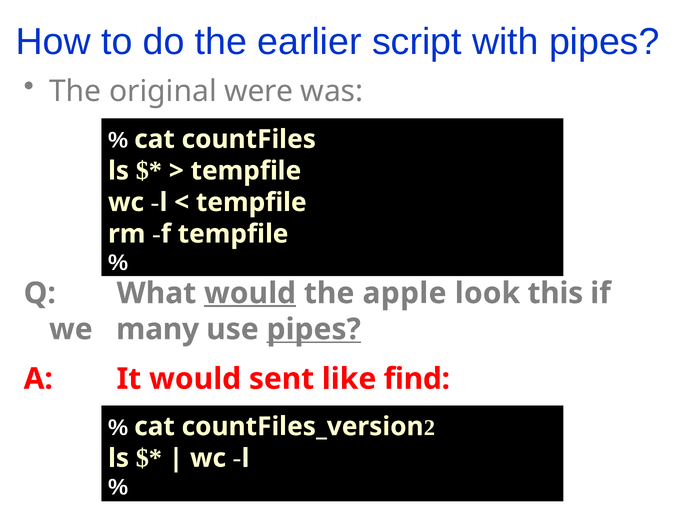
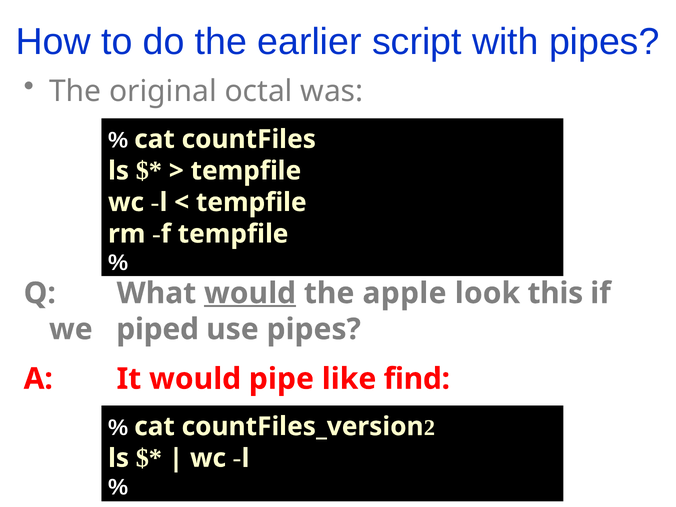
were: were -> octal
many: many -> piped
pipes at (314, 329) underline: present -> none
sent: sent -> pipe
